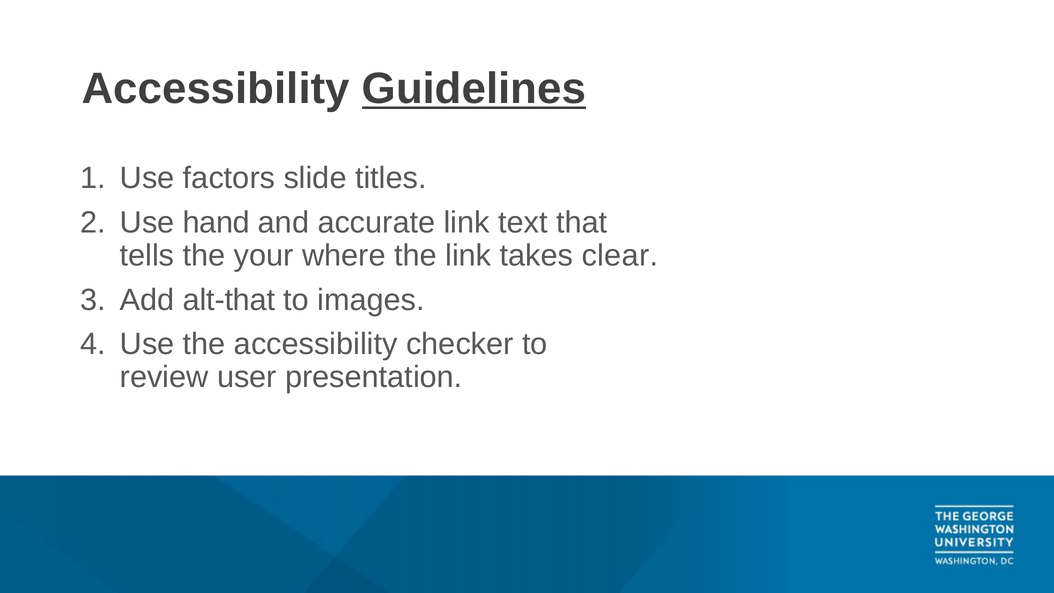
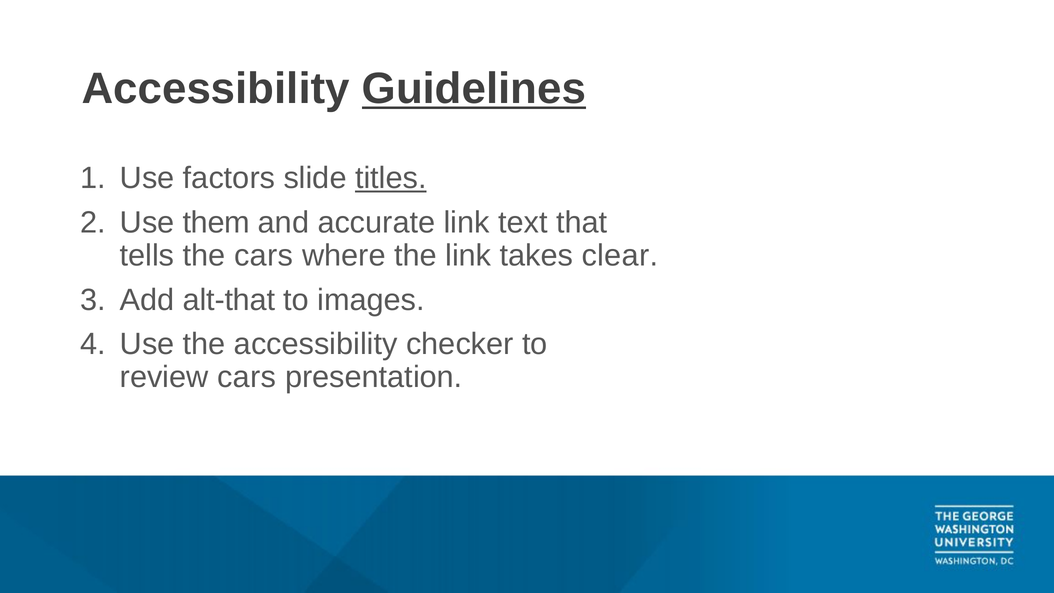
titles underline: none -> present
hand: hand -> them
the your: your -> cars
review user: user -> cars
